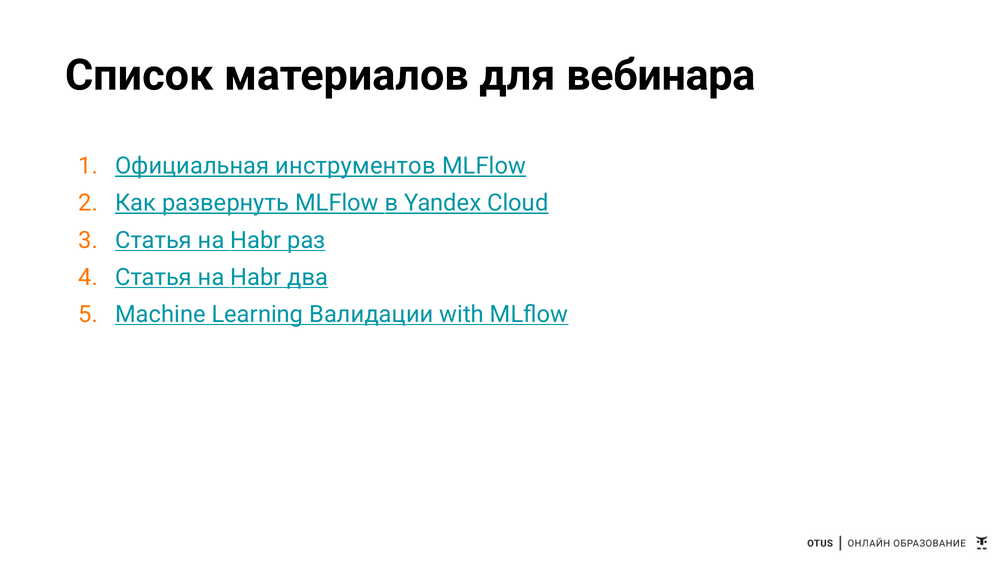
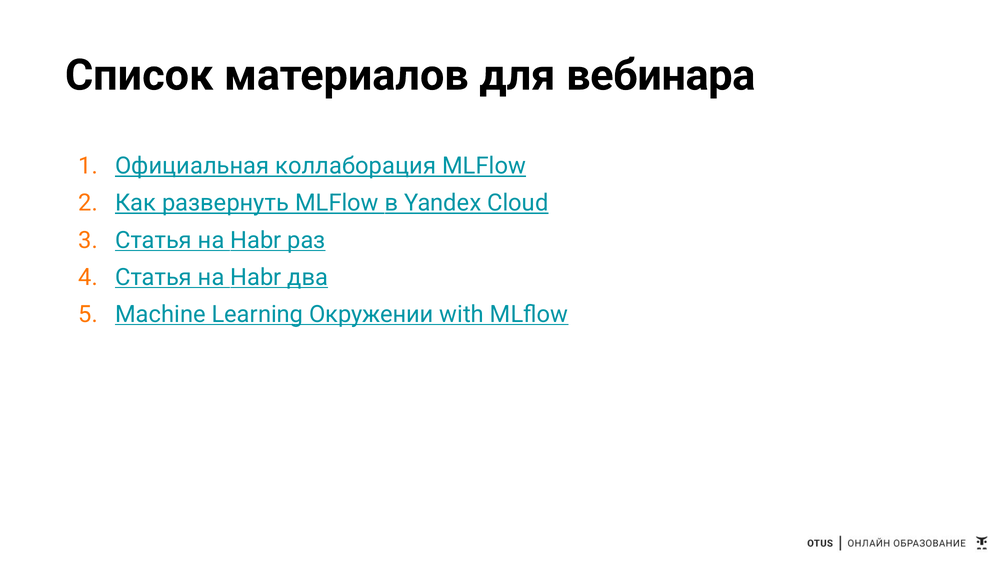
инструментов: инструментов -> коллаборация
Валидации: Валидации -> Окружении
